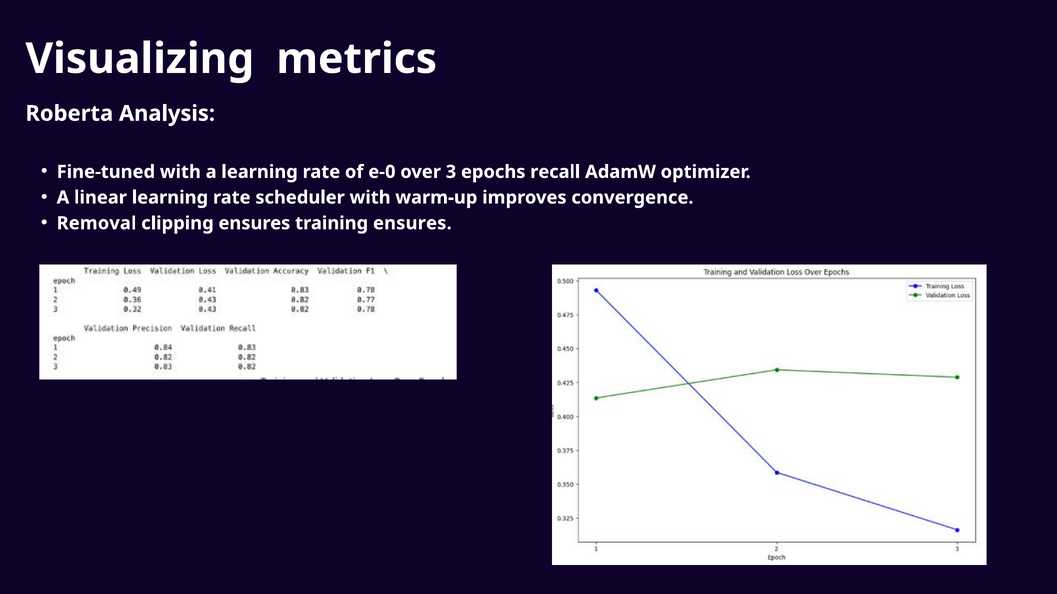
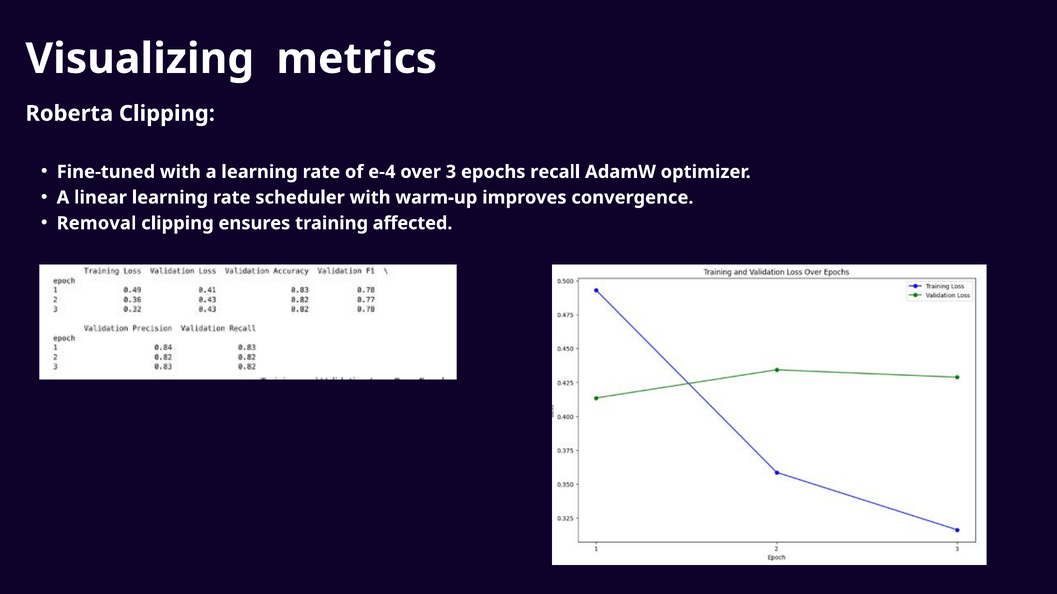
Roberta Analysis: Analysis -> Clipping
e-0: e-0 -> e-4
training ensures: ensures -> affected
